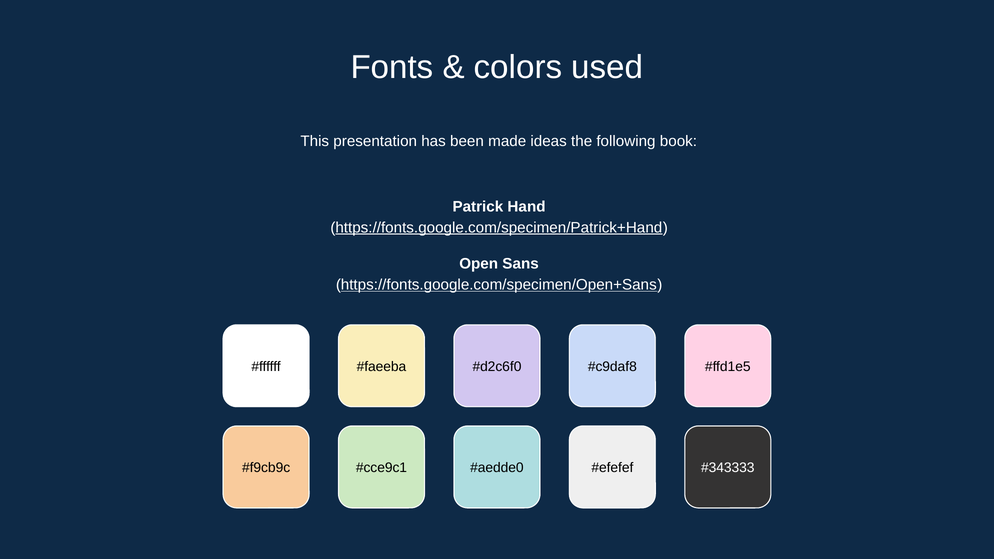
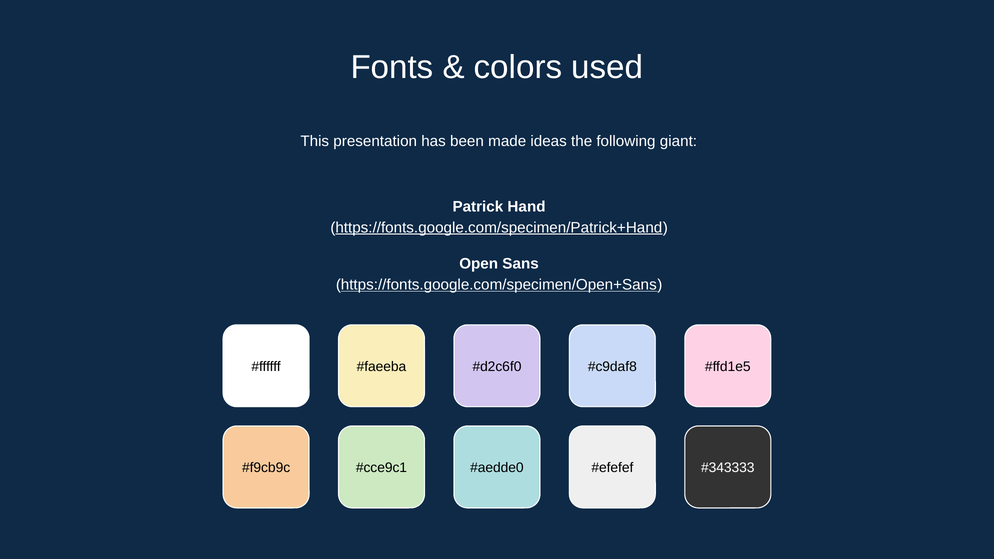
book: book -> giant
